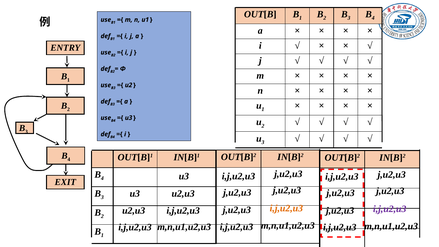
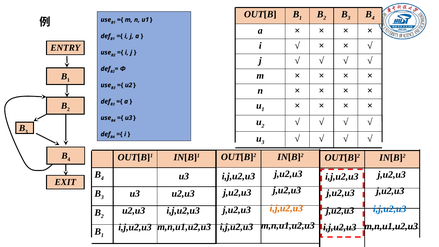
i,j,u2,u3 at (390, 209) colour: purple -> blue
